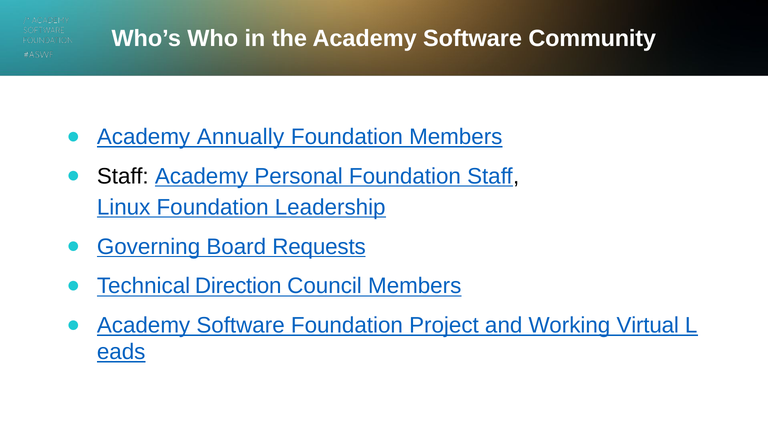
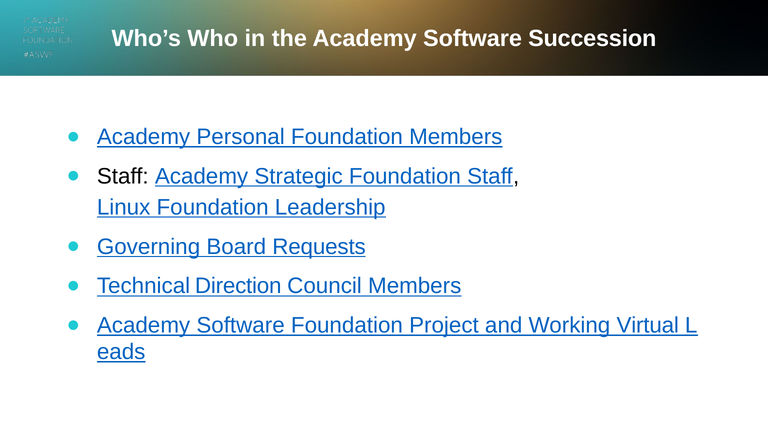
Community: Community -> Succession
Annually: Annually -> Personal
Personal: Personal -> Strategic
